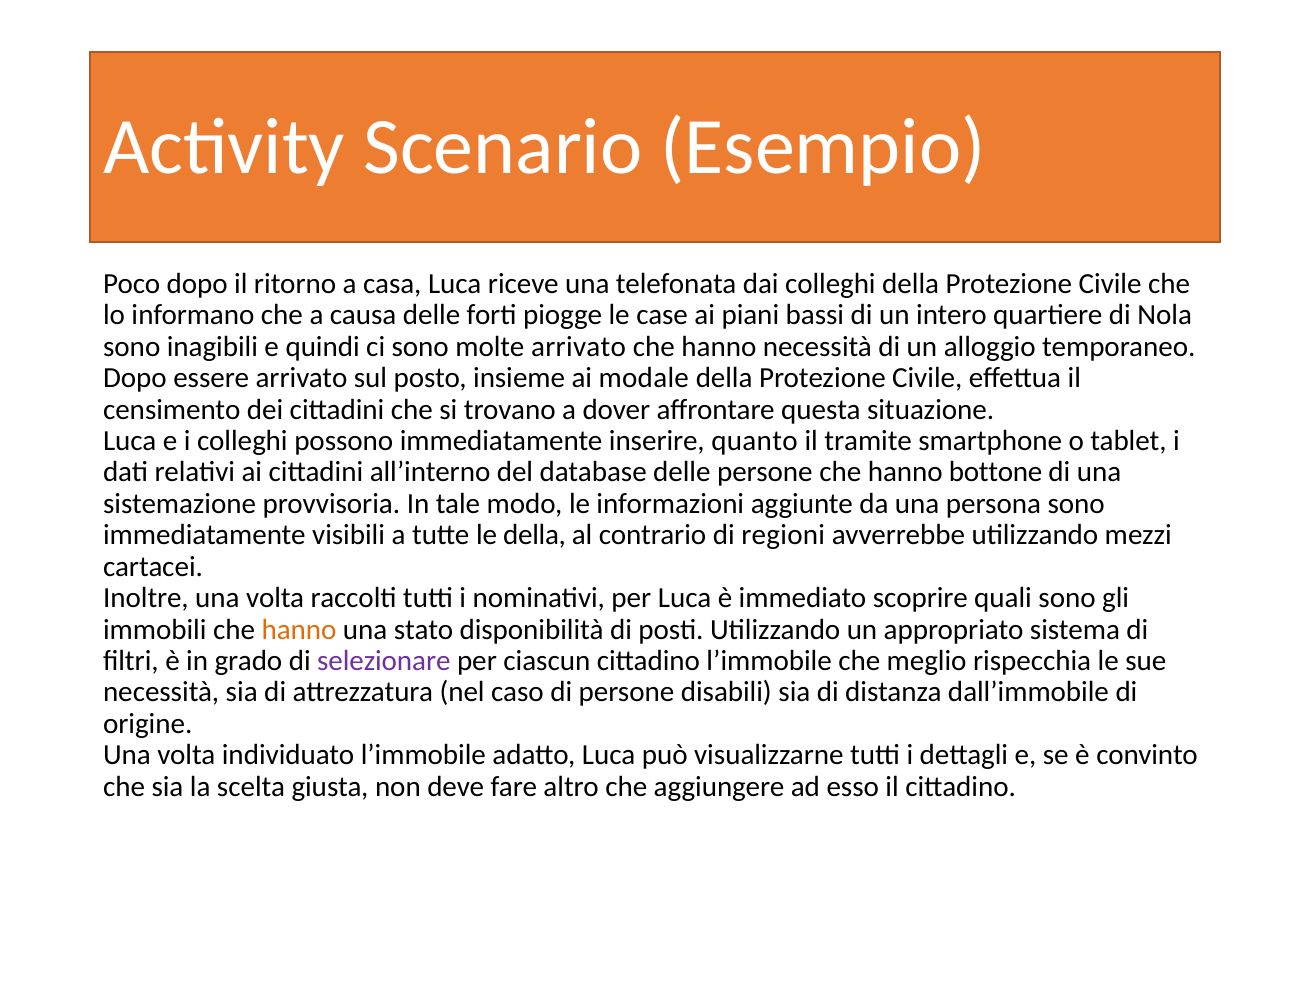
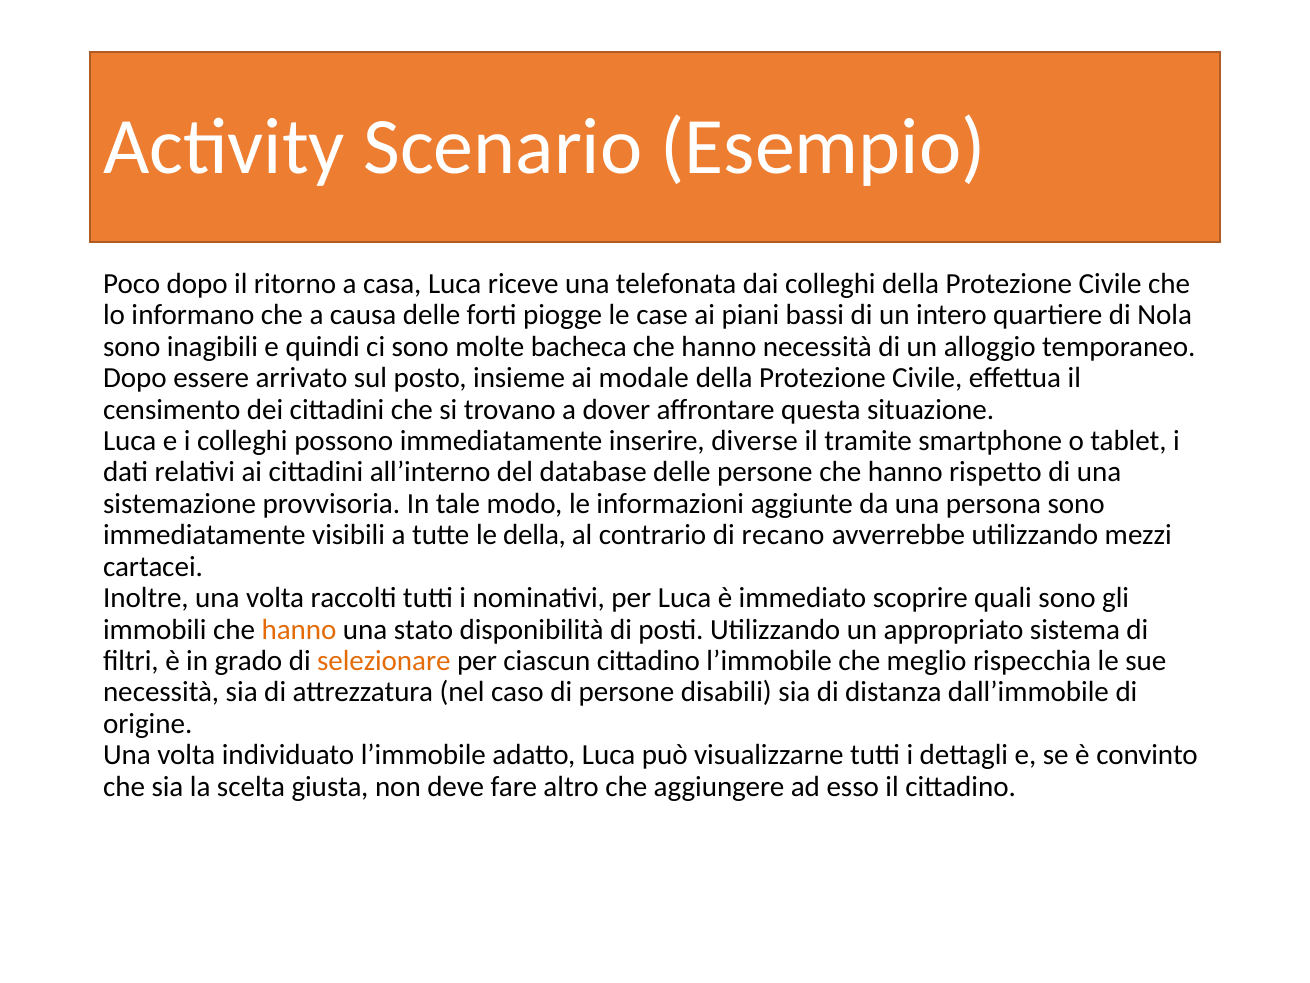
molte arrivato: arrivato -> bacheca
quanto: quanto -> diverse
bottone: bottone -> rispetto
regioni: regioni -> recano
selezionare colour: purple -> orange
